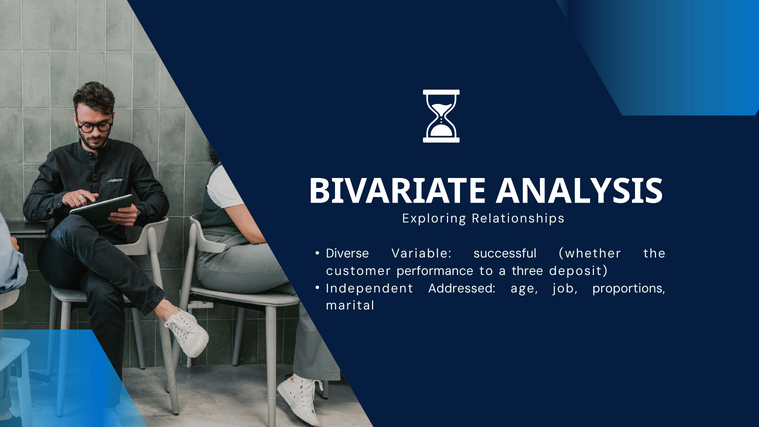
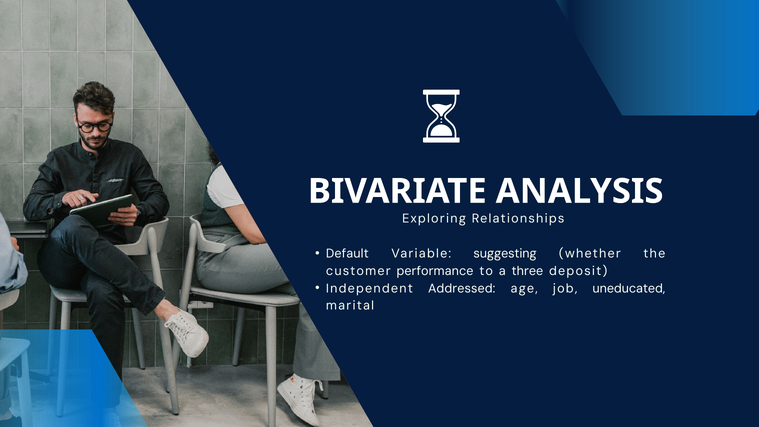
Diverse: Diverse -> Default
successful: successful -> suggesting
proportions: proportions -> uneducated
